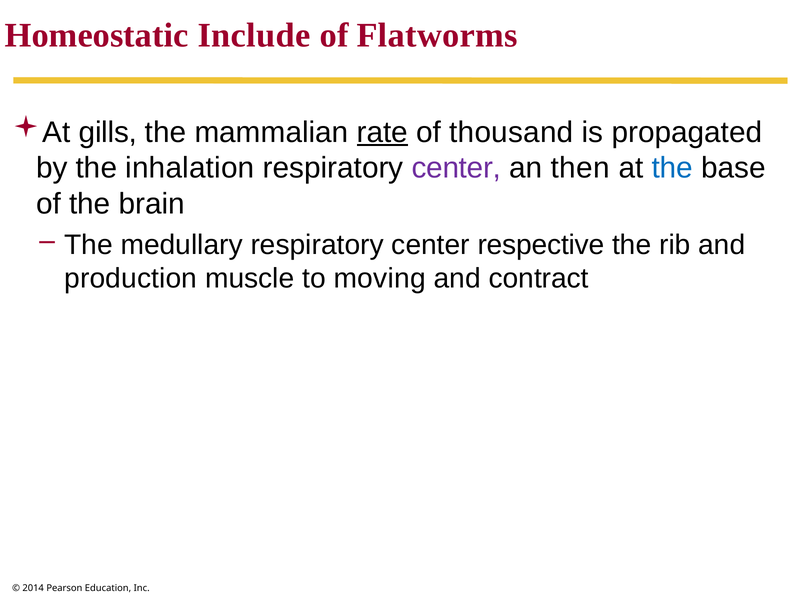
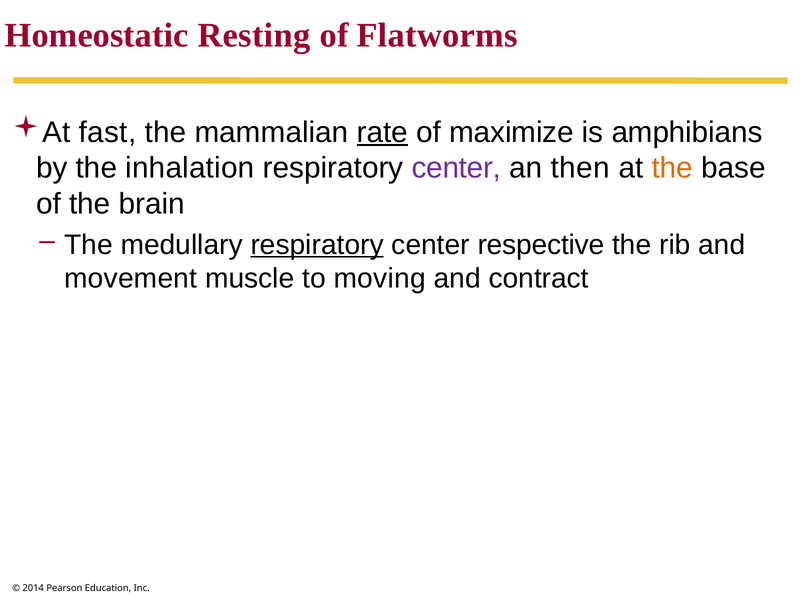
Include: Include -> Resting
gills: gills -> fast
thousand: thousand -> maximize
propagated: propagated -> amphibians
the at (672, 168) colour: blue -> orange
respiratory at (317, 245) underline: none -> present
production: production -> movement
